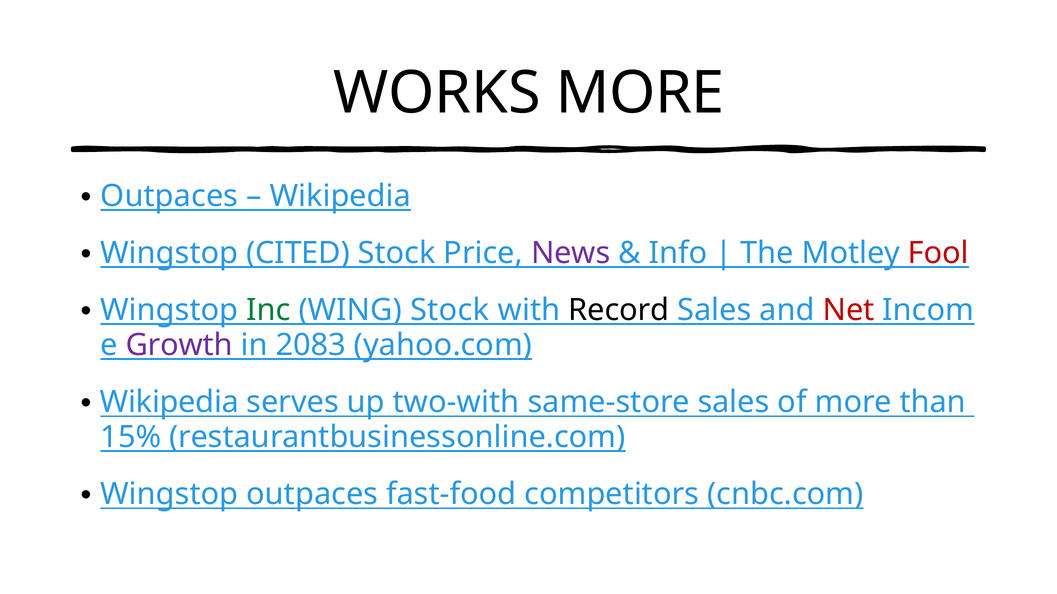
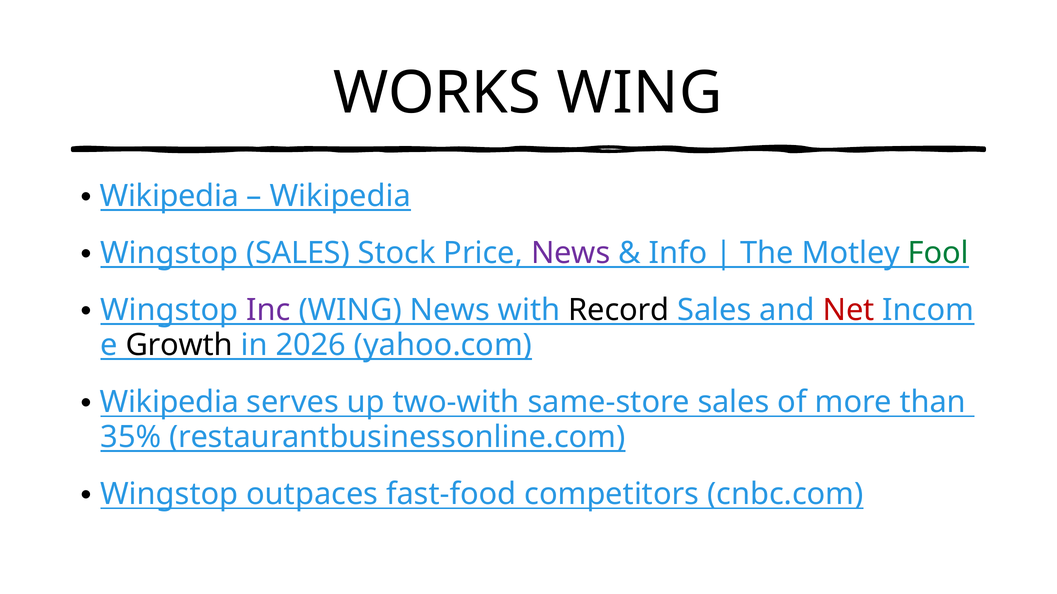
WORKS MORE: MORE -> WING
Outpaces at (169, 196): Outpaces -> Wikipedia
Wingstop CITED: CITED -> SALES
Fool colour: red -> green
Inc colour: green -> purple
WING Stock: Stock -> News
Growth colour: purple -> black
2083: 2083 -> 2026
15%: 15% -> 35%
